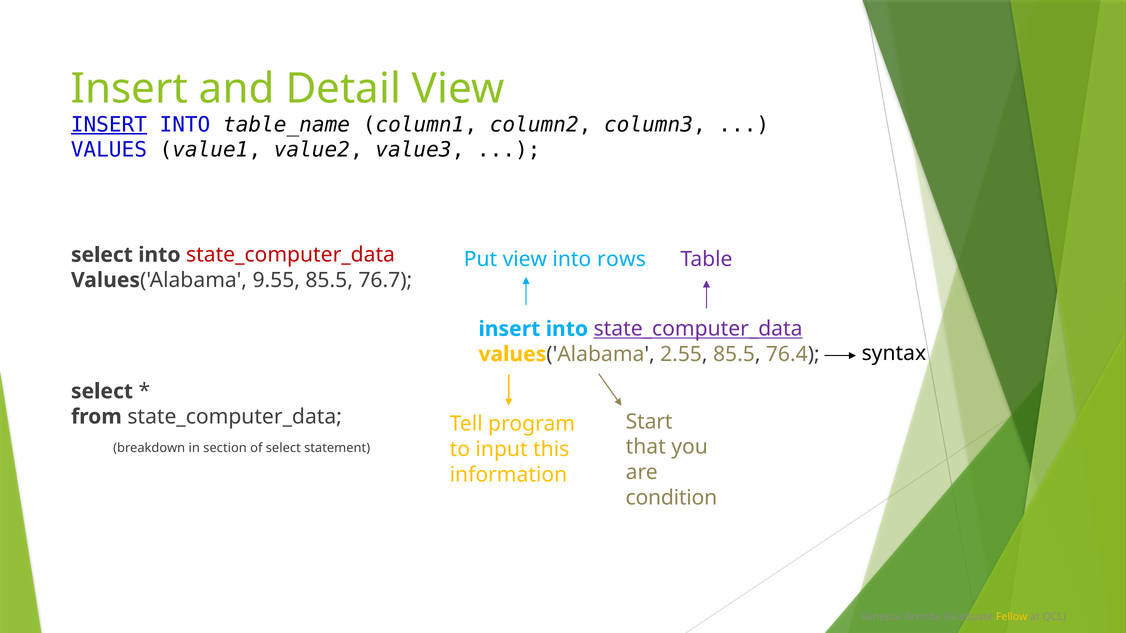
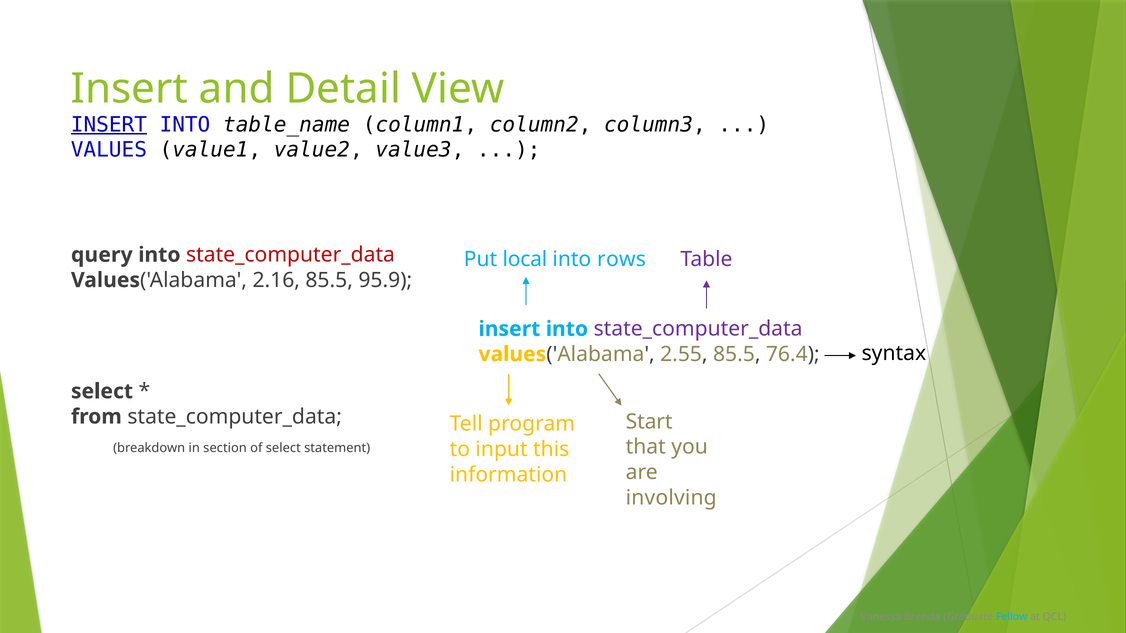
select at (102, 255): select -> query
Put view: view -> local
9.55: 9.55 -> 2.16
76.7: 76.7 -> 95.9
state_computer_data at (698, 329) underline: present -> none
condition: condition -> involving
Fellow colour: yellow -> light blue
